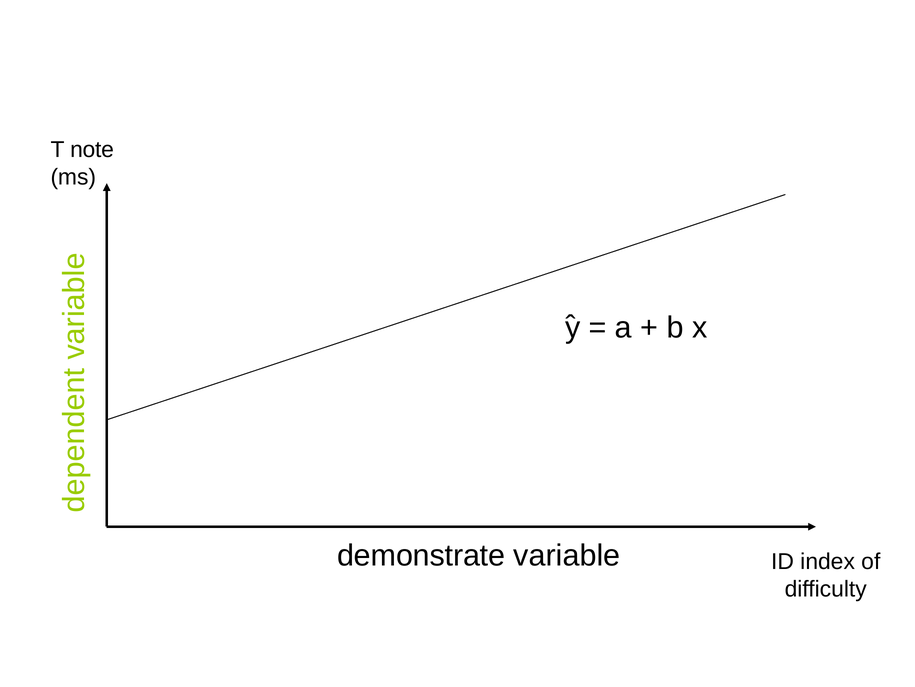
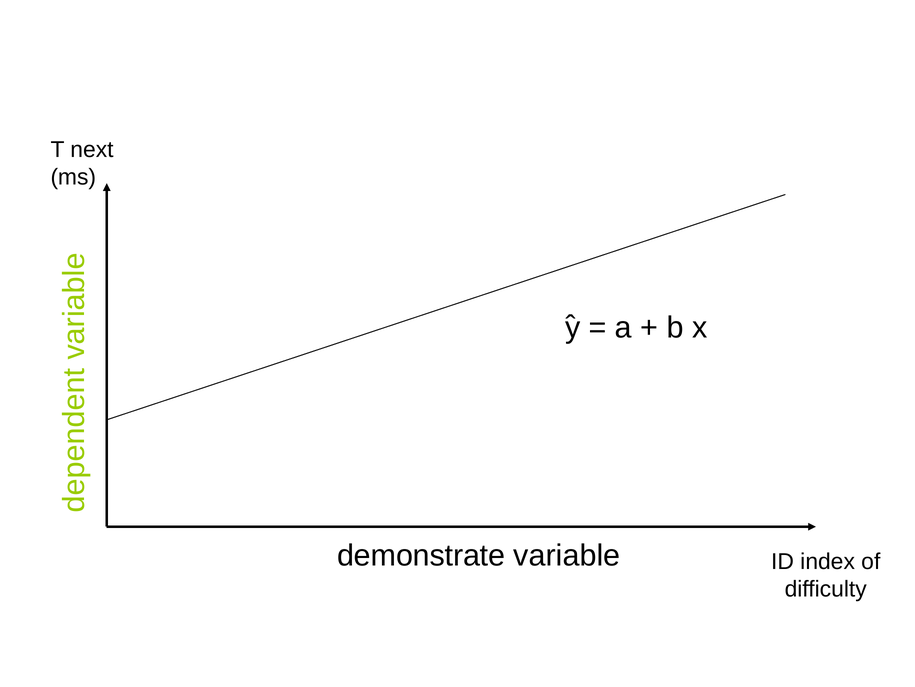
note: note -> next
